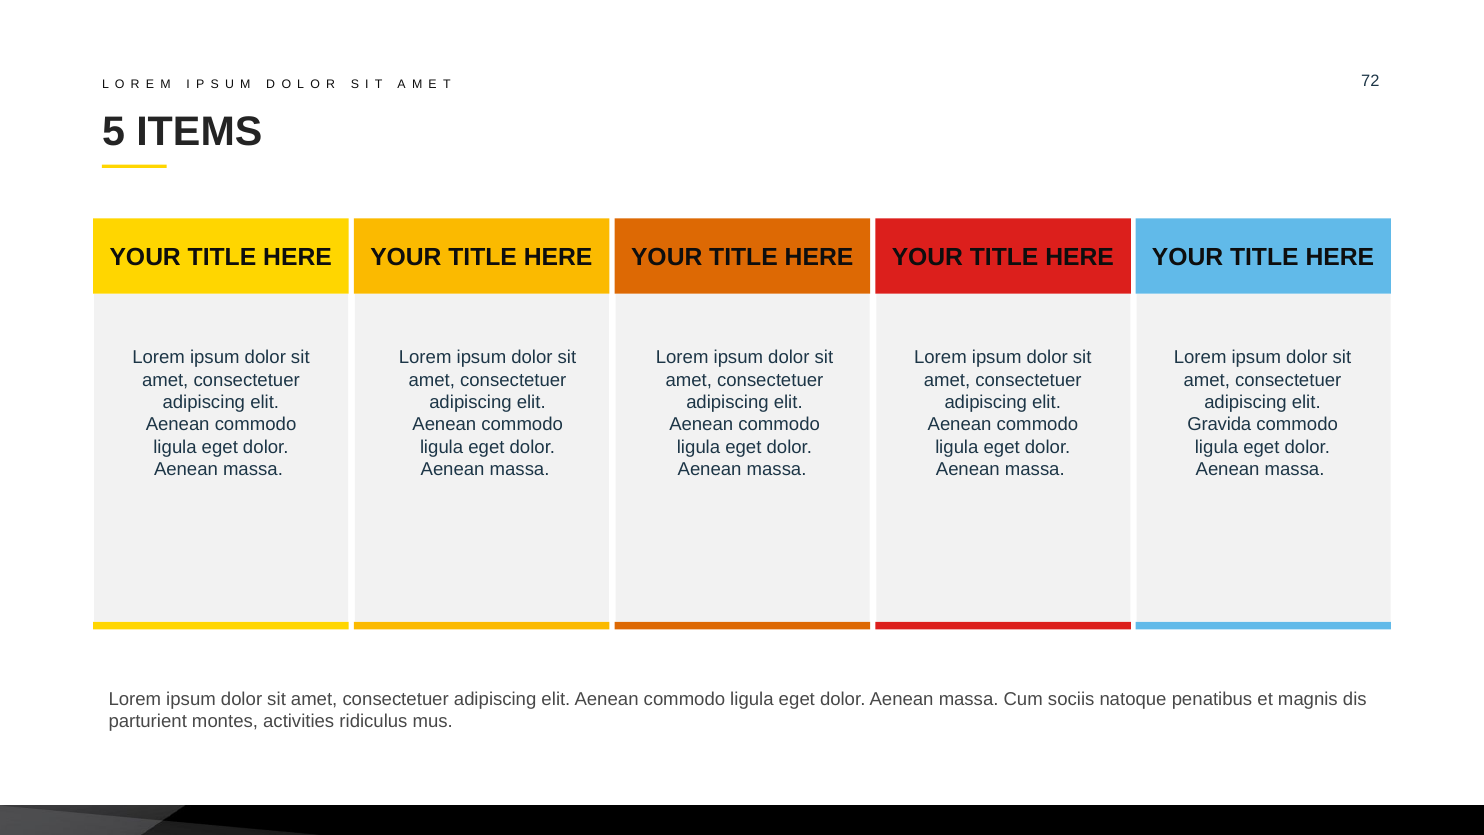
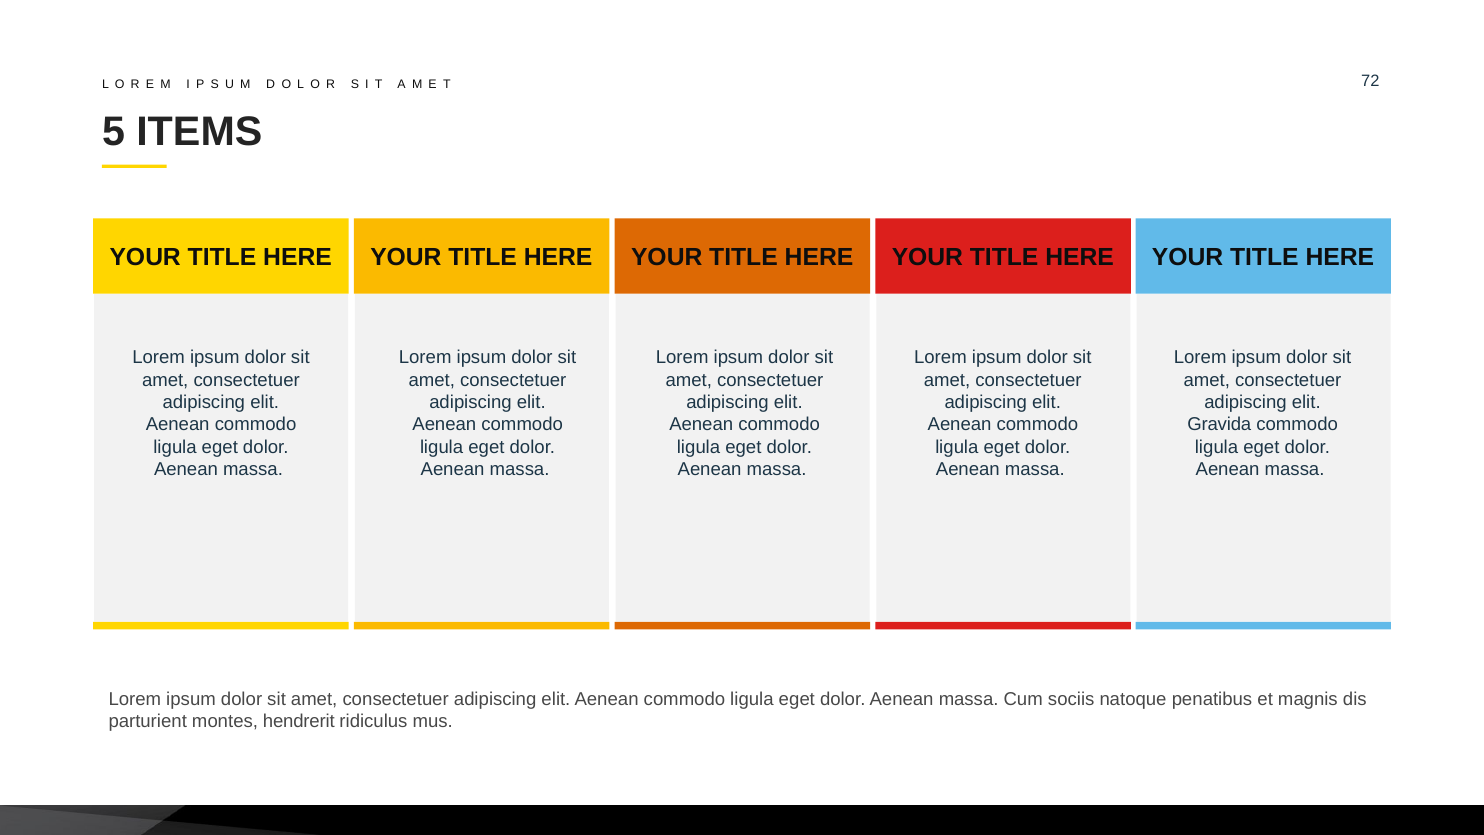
activities: activities -> hendrerit
